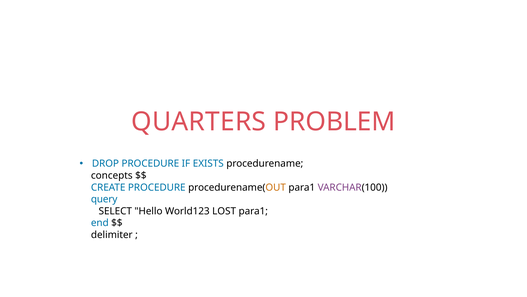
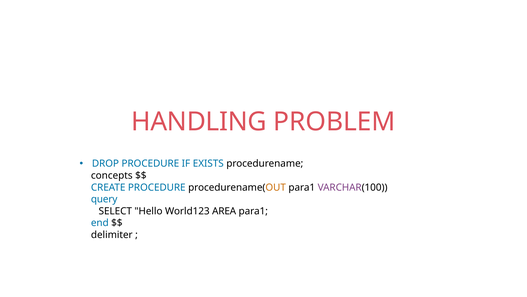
QUARTERS: QUARTERS -> HANDLING
LOST: LOST -> AREA
